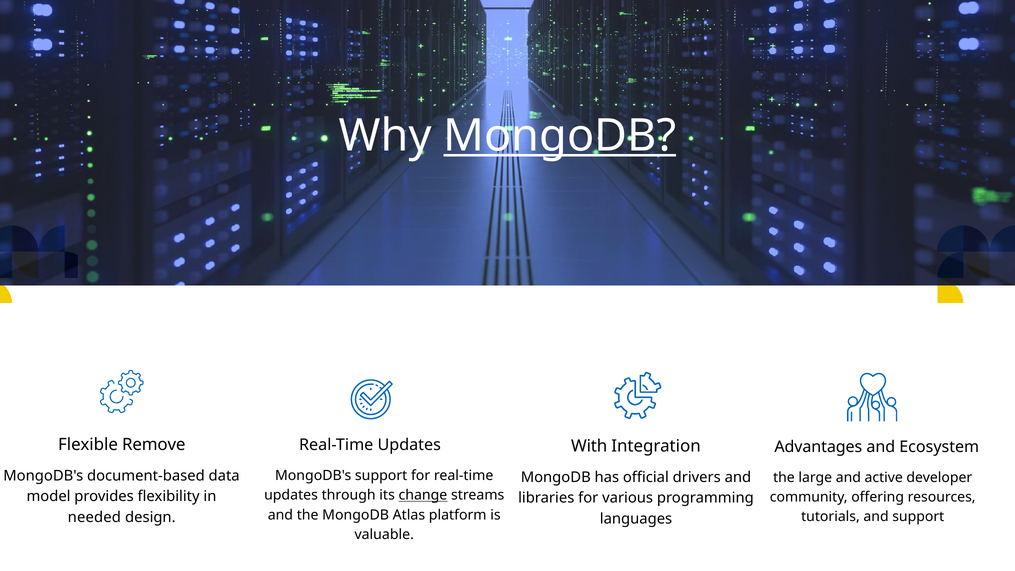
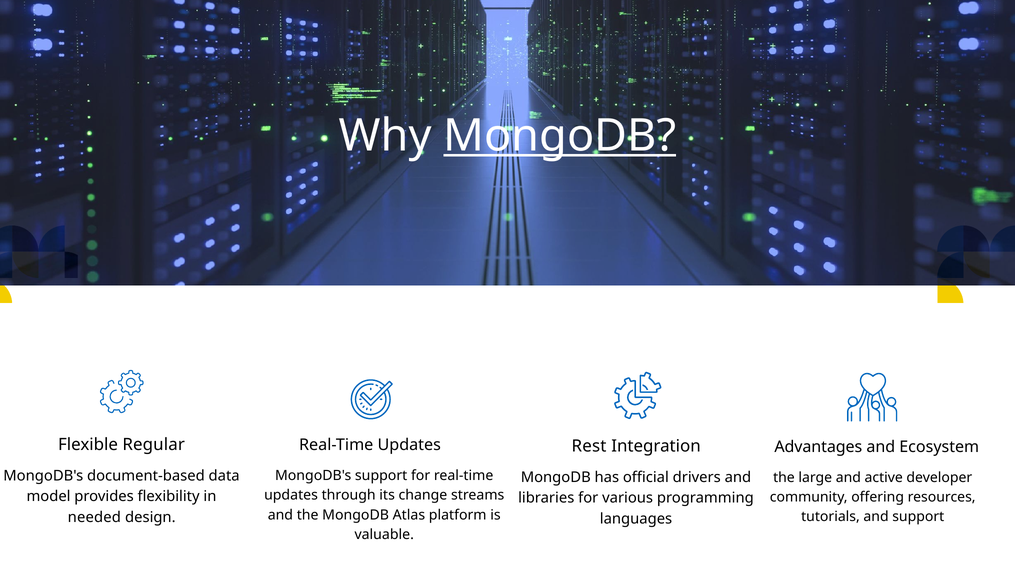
Remove: Remove -> Regular
With: With -> Rest
change underline: present -> none
